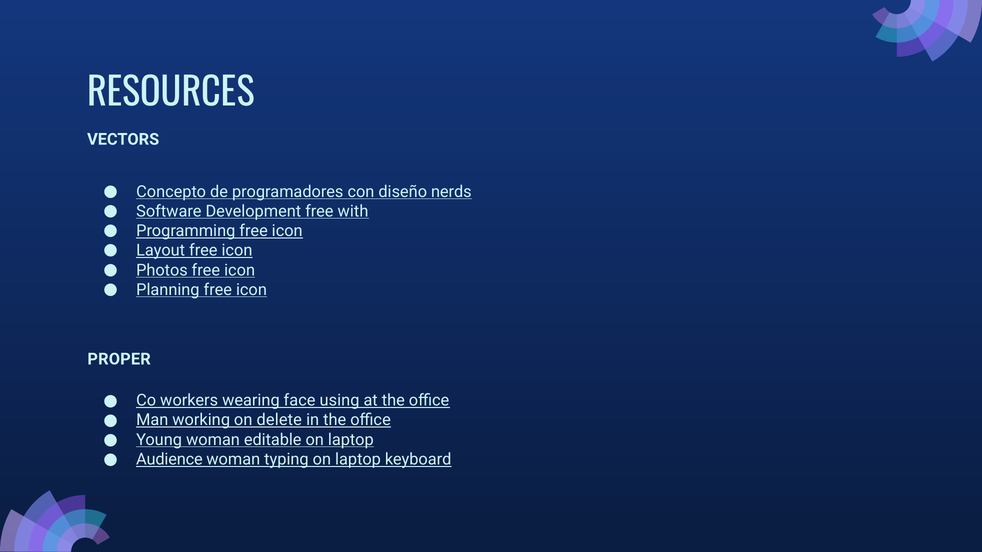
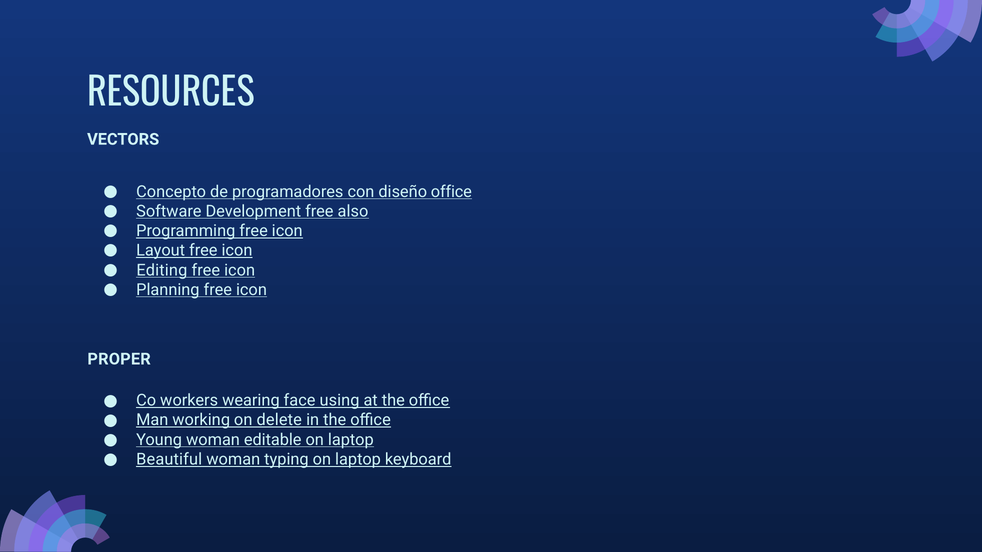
diseño nerds: nerds -> office
with: with -> also
Photos: Photos -> Editing
Audience: Audience -> Beautiful
